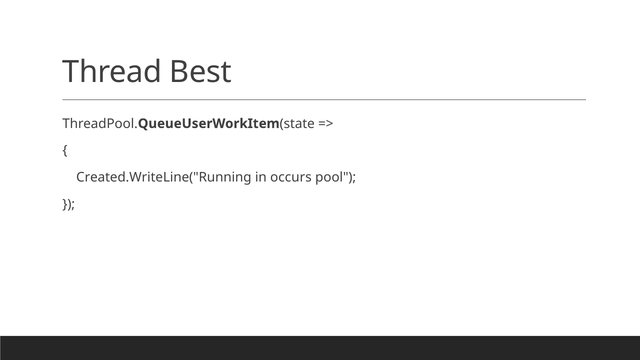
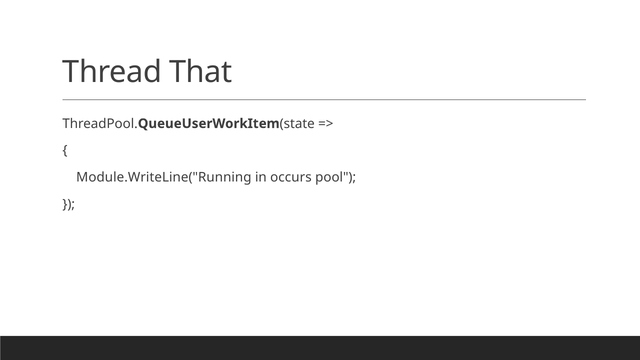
Best: Best -> That
Created.WriteLine("Running: Created.WriteLine("Running -> Module.WriteLine("Running
